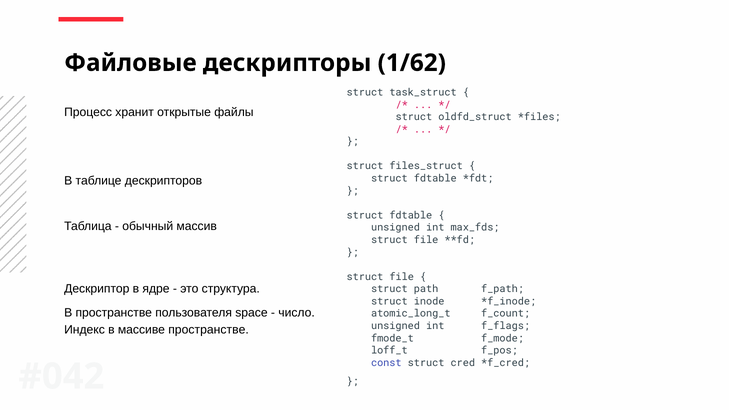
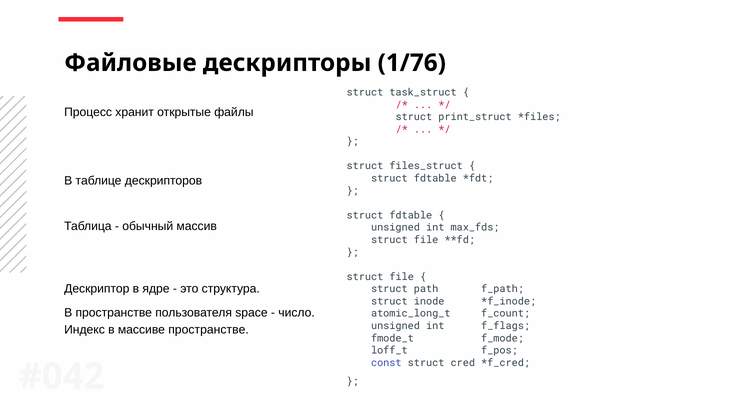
1/62: 1/62 -> 1/76
oldfd_struct: oldfd_struct -> print_struct
